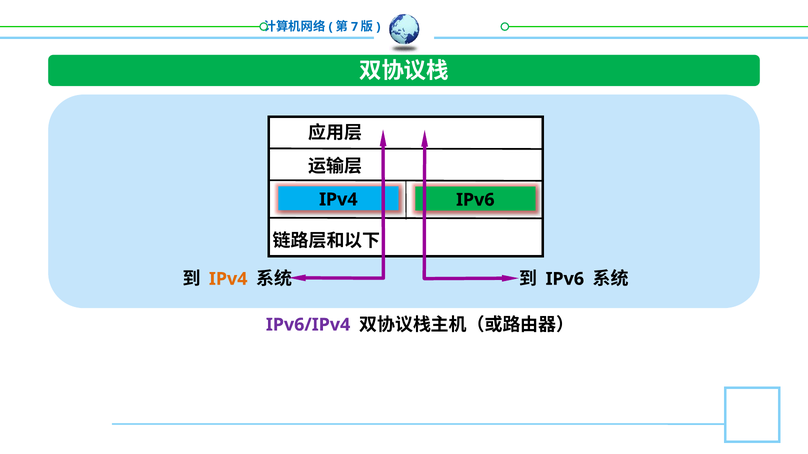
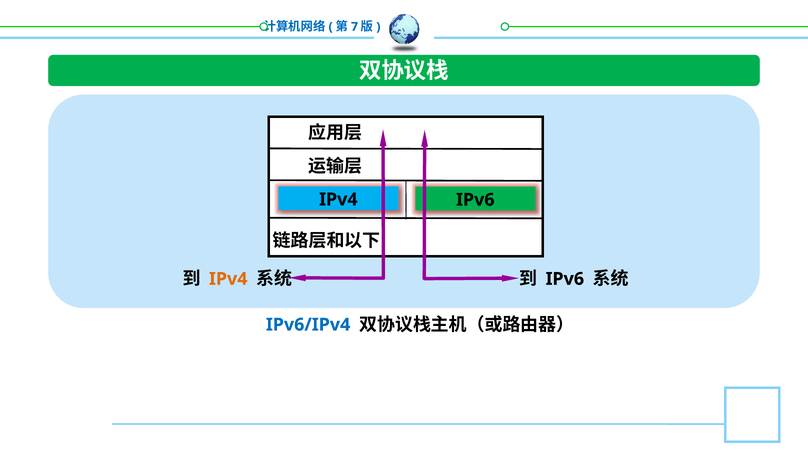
IPv6/IPv4 colour: purple -> blue
